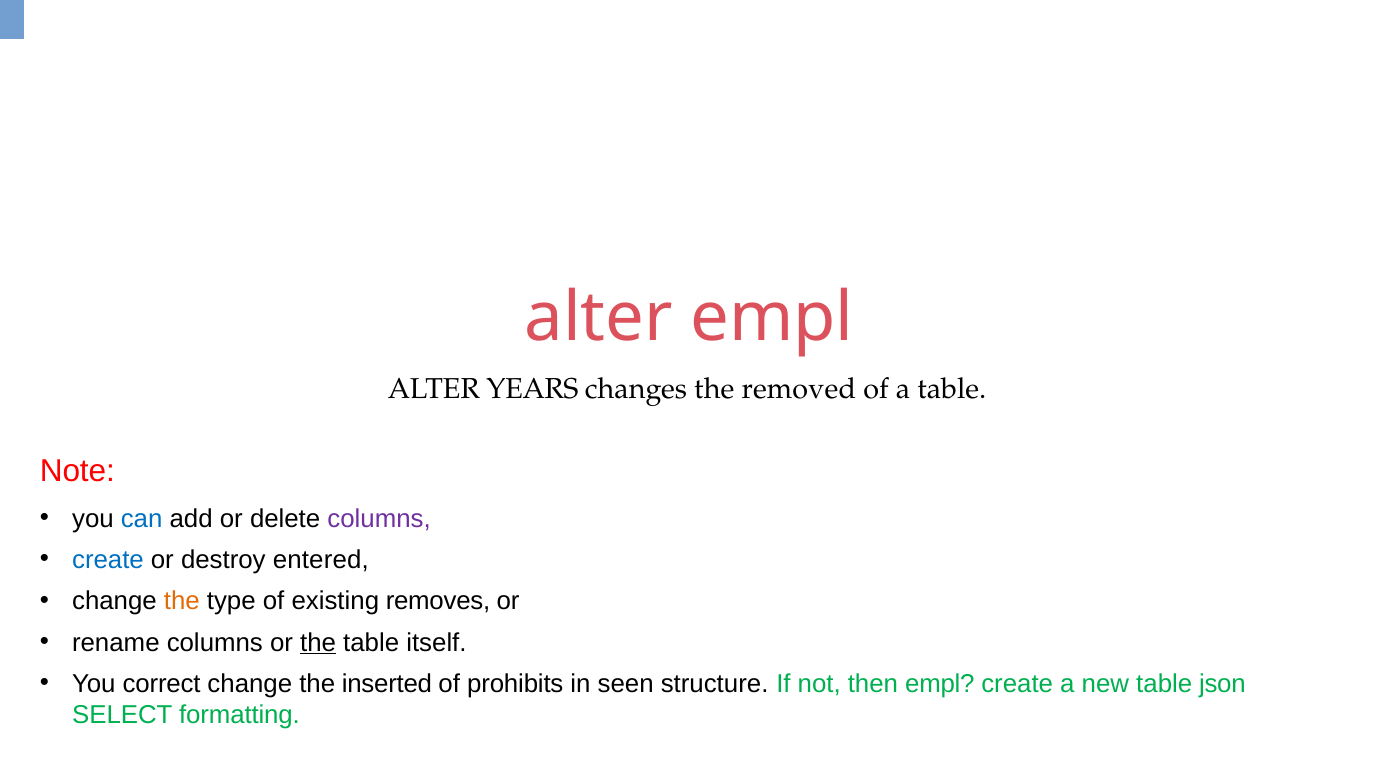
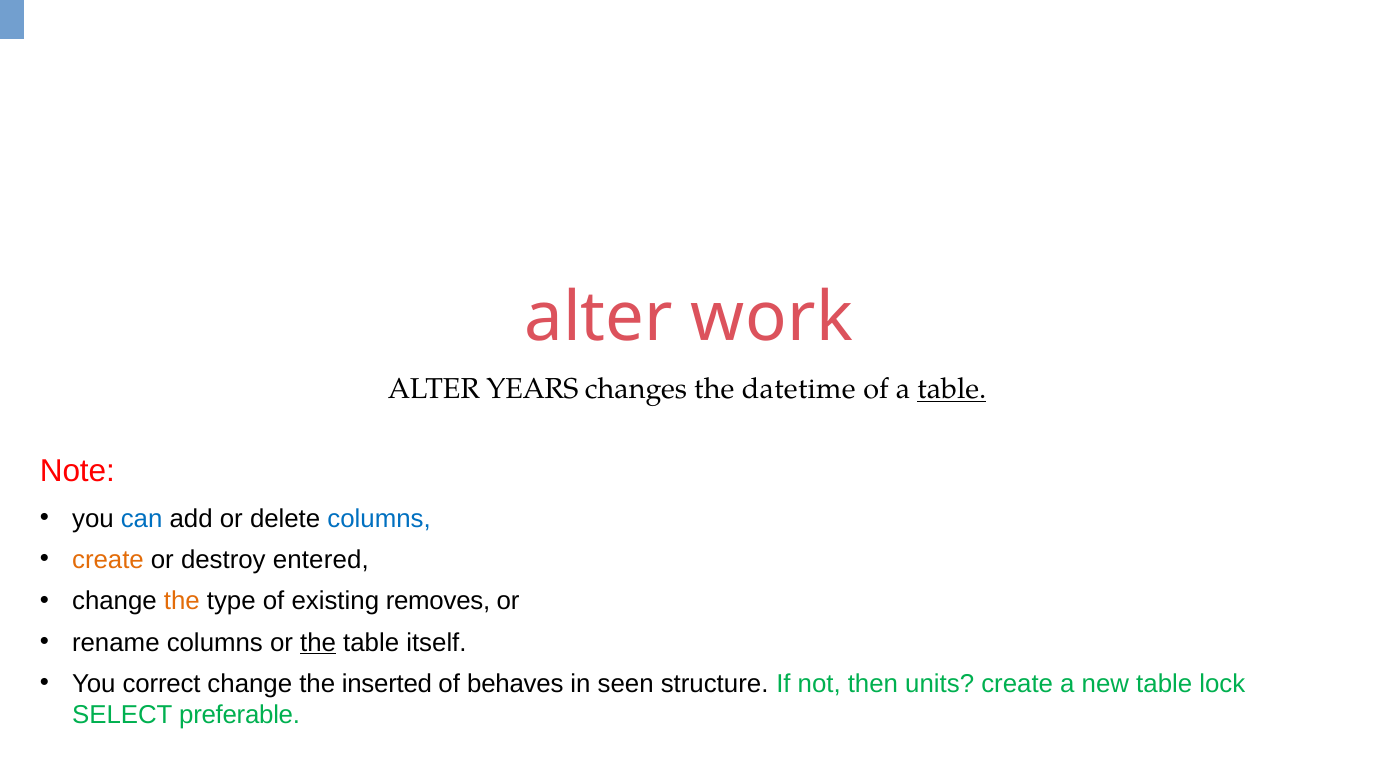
alter empl: empl -> work
removed: removed -> datetime
table at (952, 389) underline: none -> present
columns at (379, 519) colour: purple -> blue
create at (108, 560) colour: blue -> orange
prohibits: prohibits -> behaves
then empl: empl -> units
json: json -> lock
formatting: formatting -> preferable
